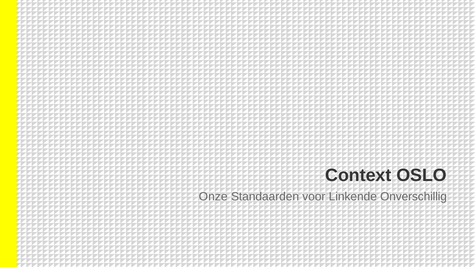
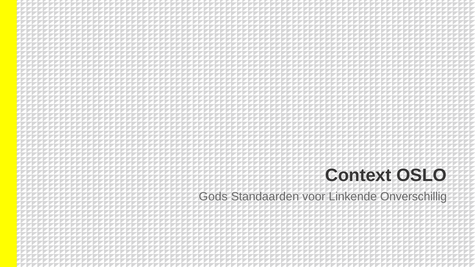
Onze: Onze -> Gods
